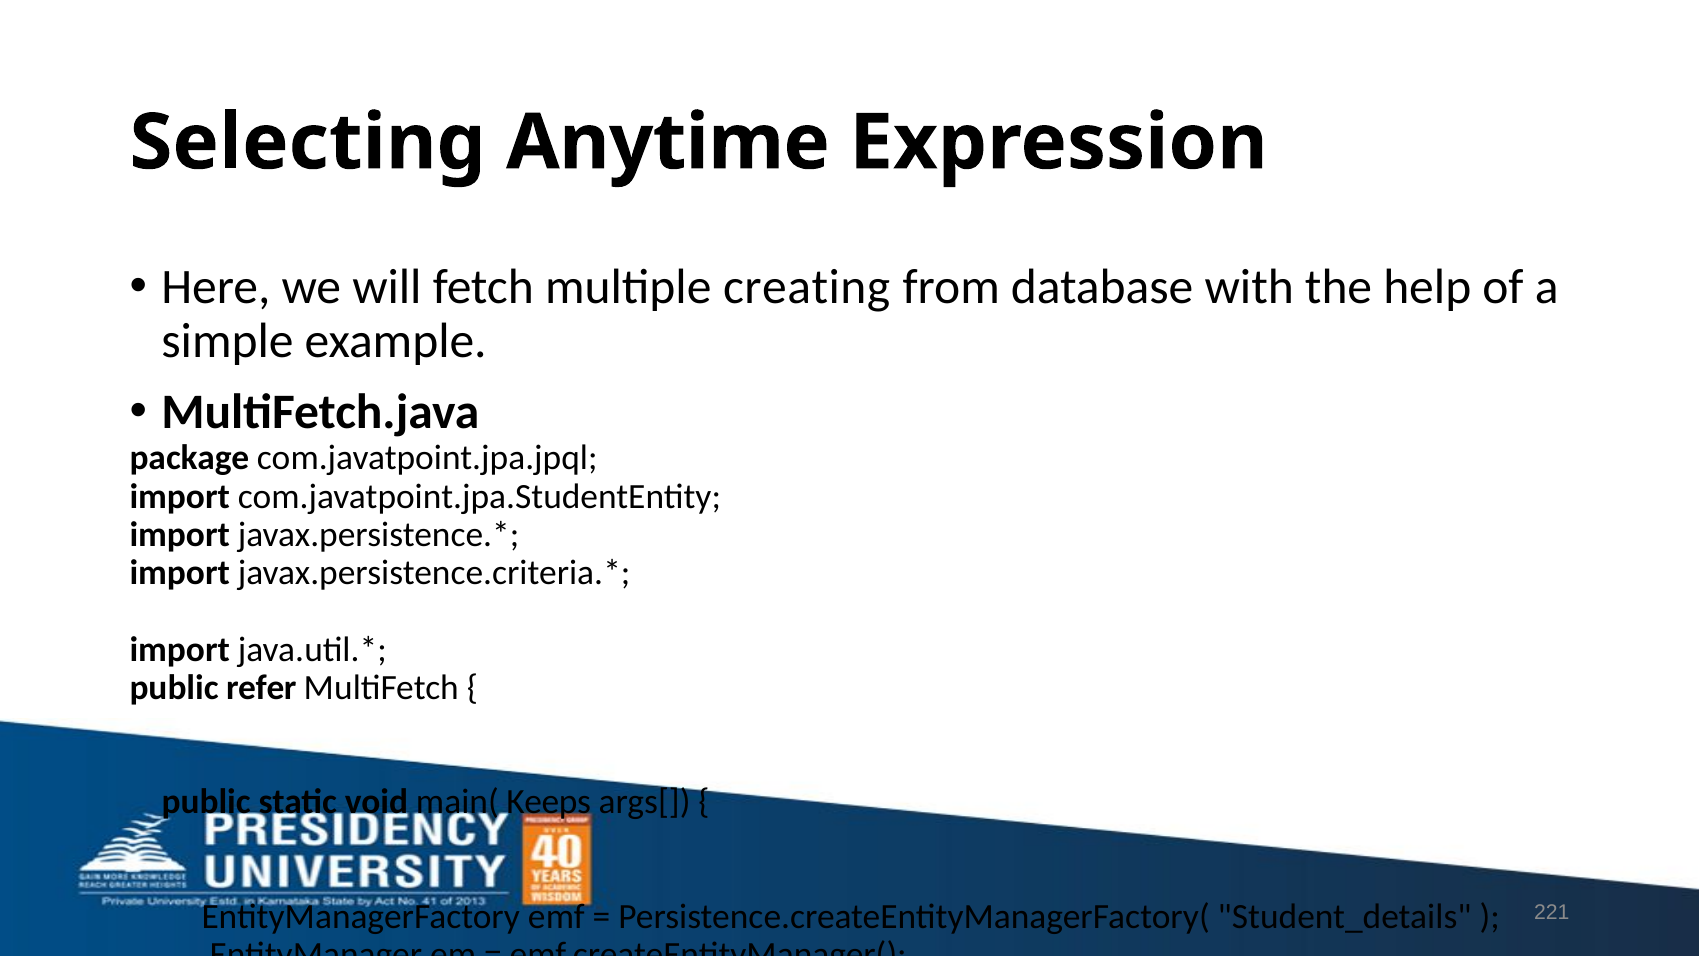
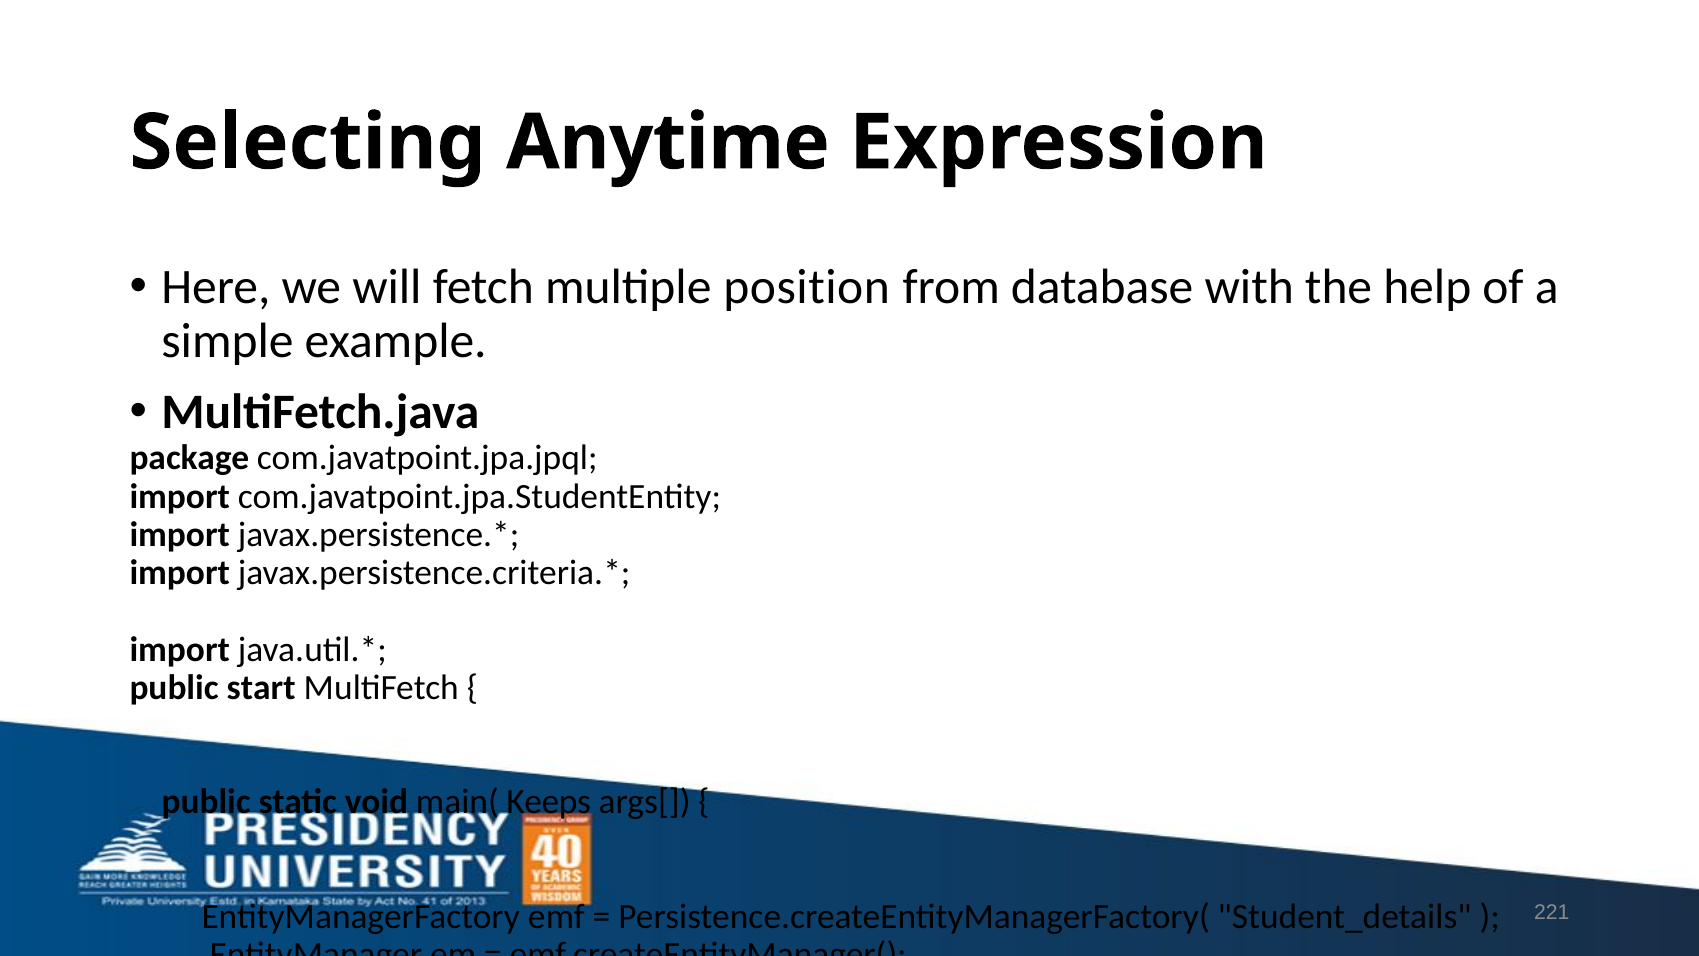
creating: creating -> position
refer: refer -> start
